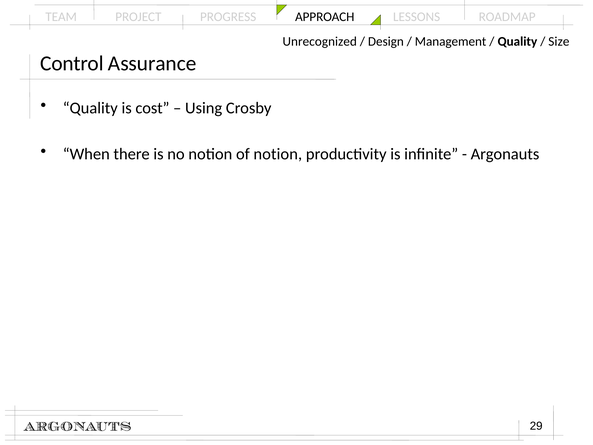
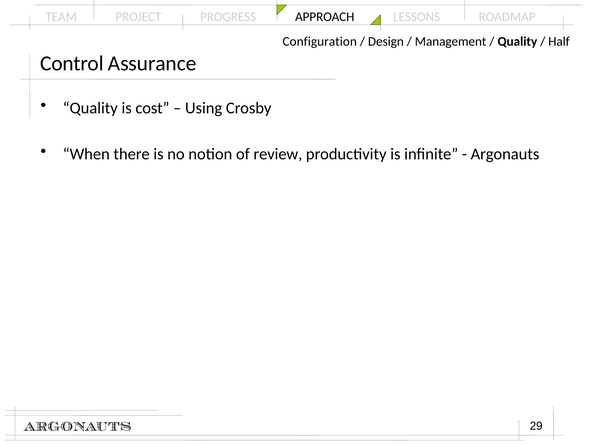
Unrecognized: Unrecognized -> Configuration
Size: Size -> Half
of notion: notion -> review
